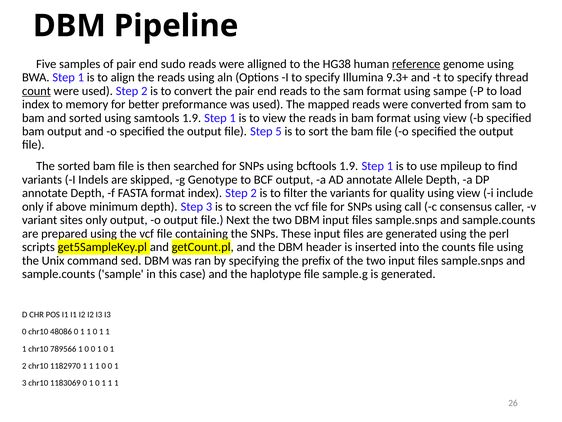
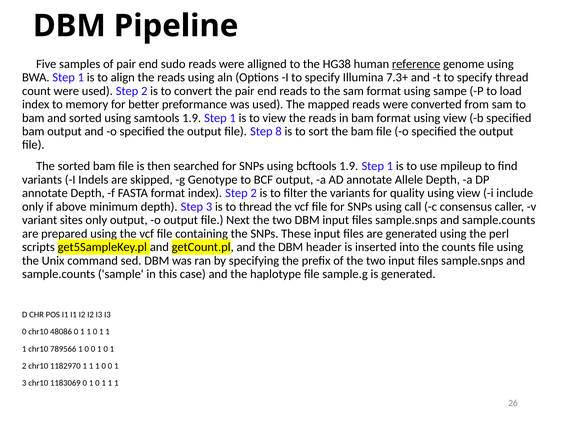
9.3+: 9.3+ -> 7.3+
count underline: present -> none
5: 5 -> 8
to screen: screen -> thread
